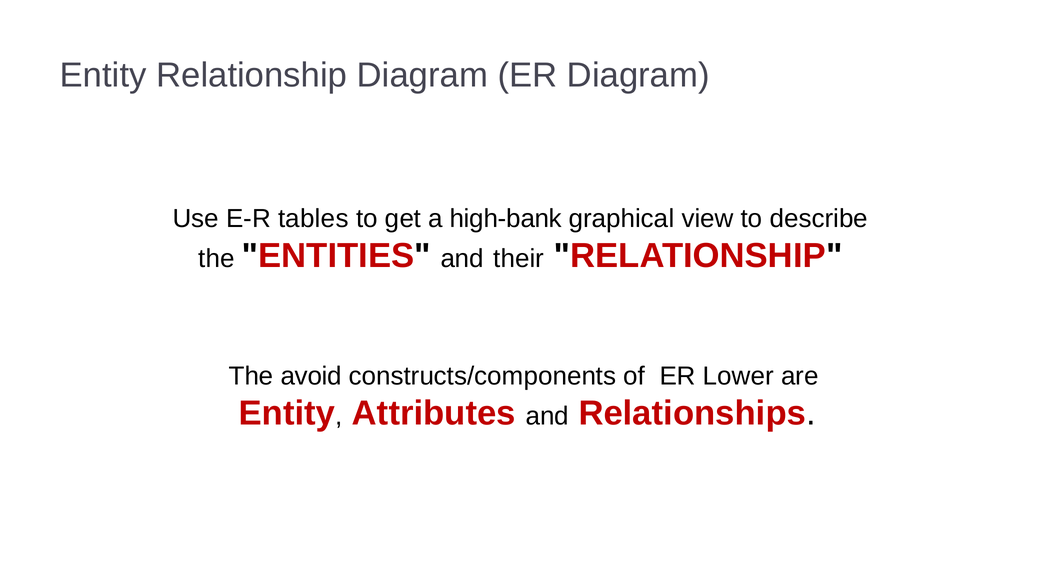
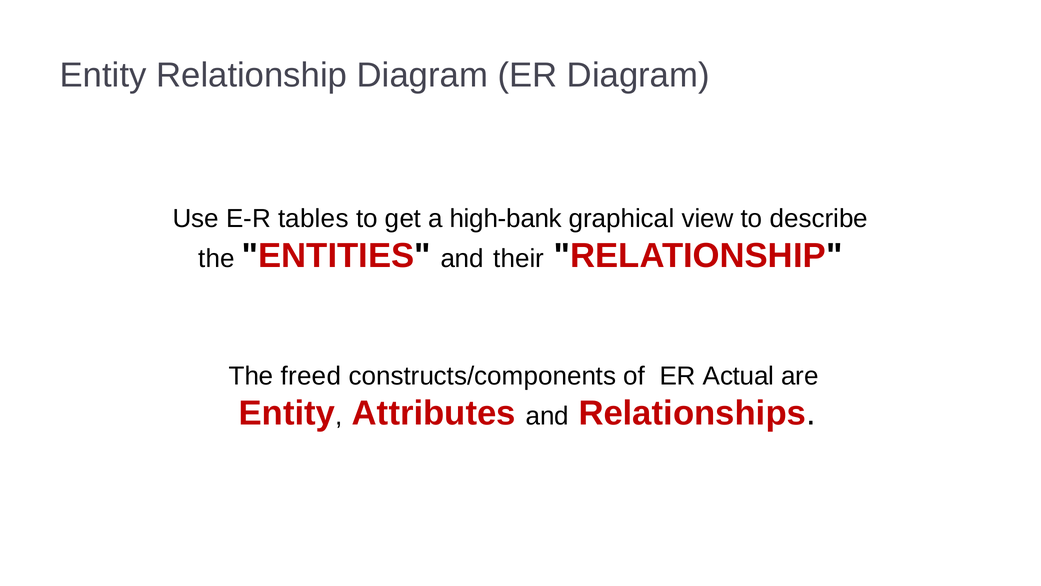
avoid: avoid -> freed
Lower: Lower -> Actual
